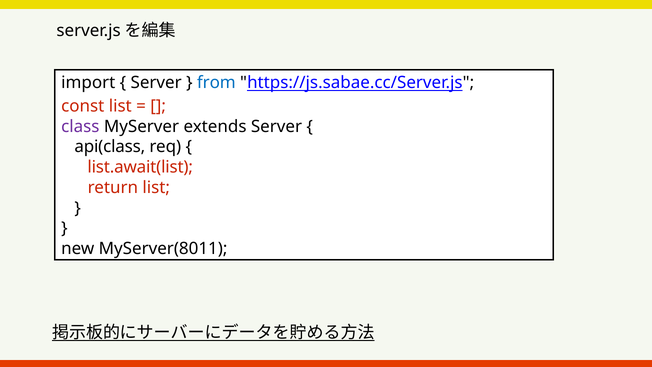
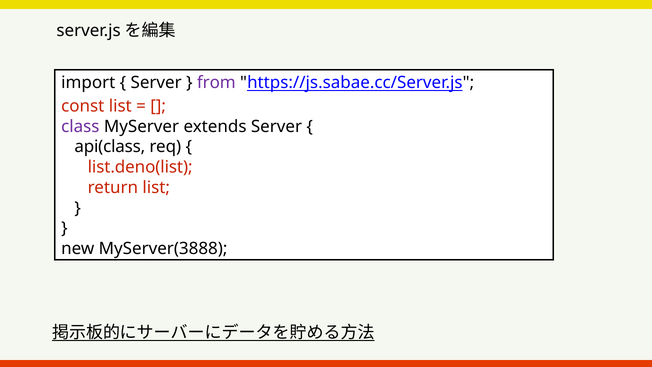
from colour: blue -> purple
list.await(list: list.await(list -> list.deno(list
MyServer(8011: MyServer(8011 -> MyServer(3888
